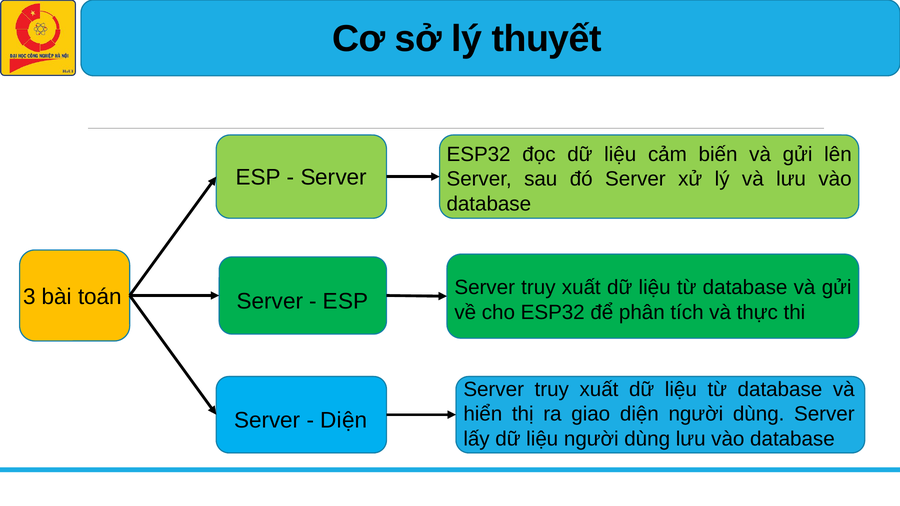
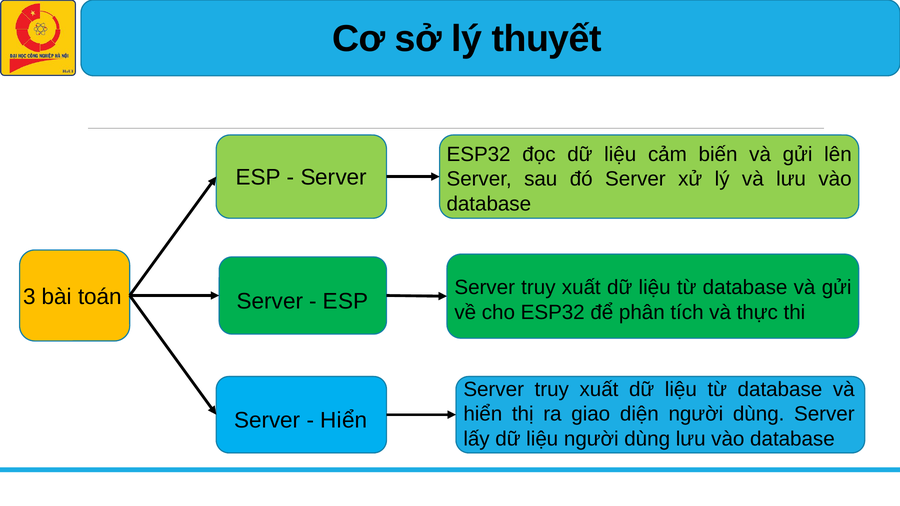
Diện at (344, 420): Diện -> Hiển
